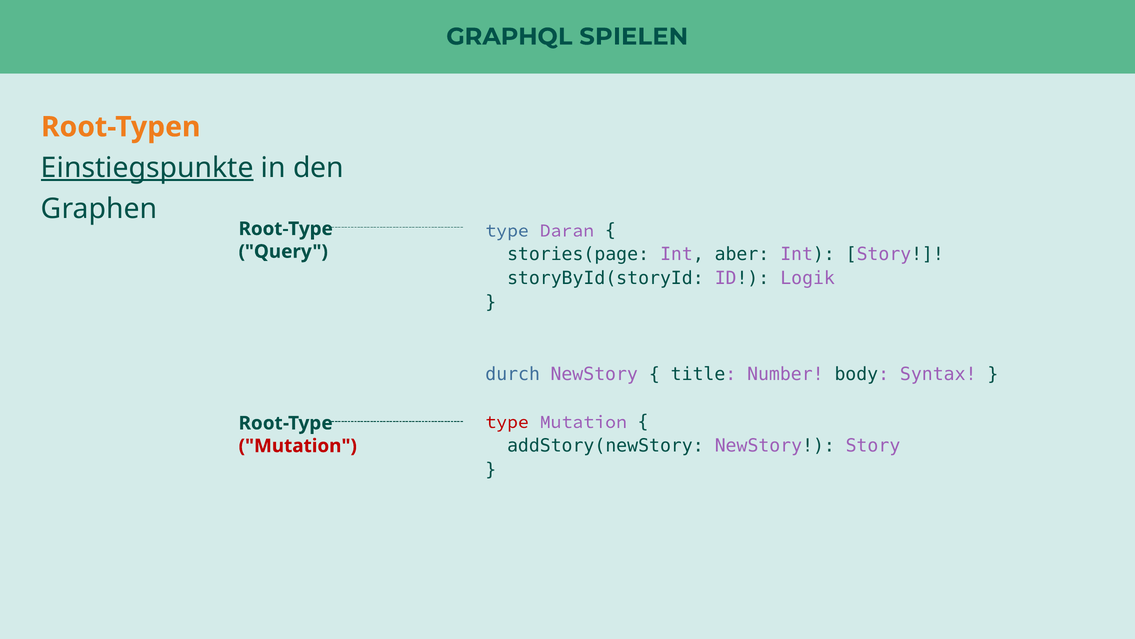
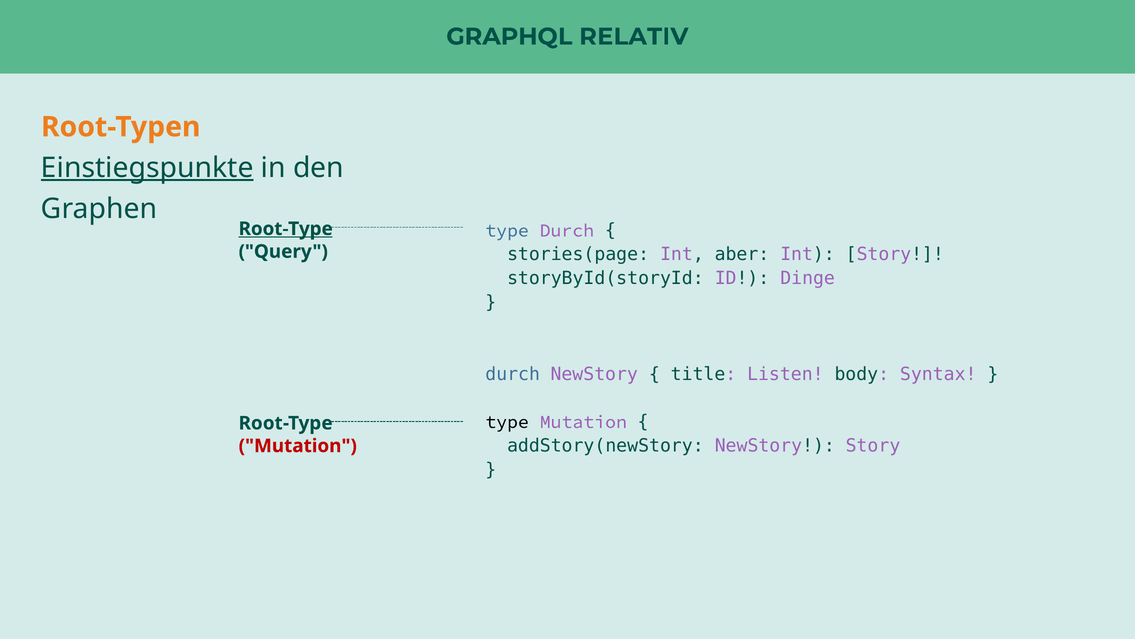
SPIELEN: SPIELEN -> RELATIV
Root-Type at (286, 229) underline: none -> present
type Daran: Daran -> Durch
Logik: Logik -> Dinge
Number: Number -> Listen
type at (507, 422) colour: red -> black
